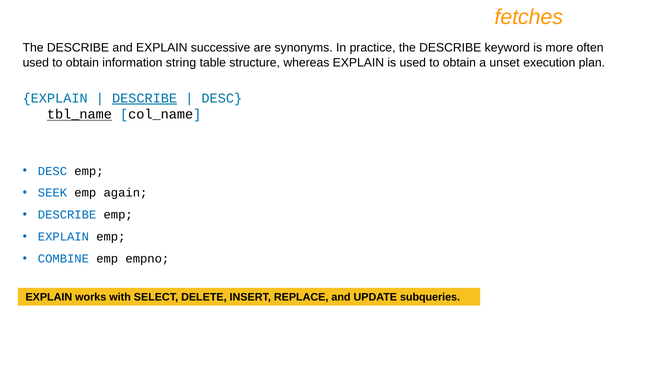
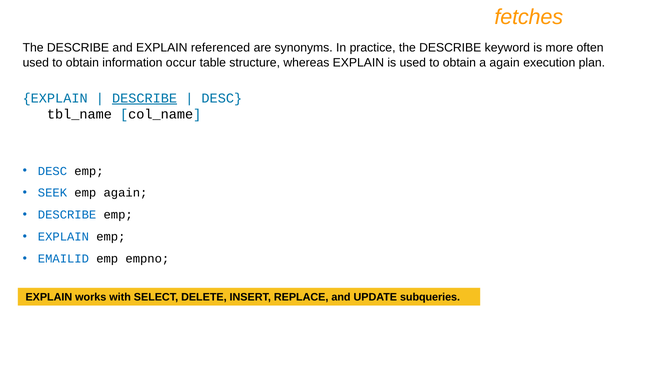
successive: successive -> referenced
string: string -> occur
a unset: unset -> again
tbl_name underline: present -> none
COMBINE: COMBINE -> EMAILID
